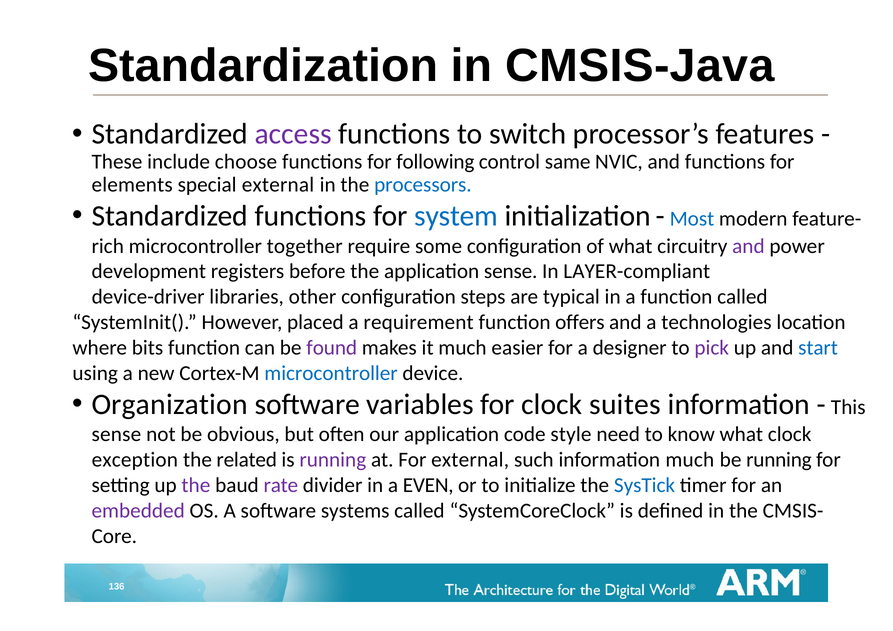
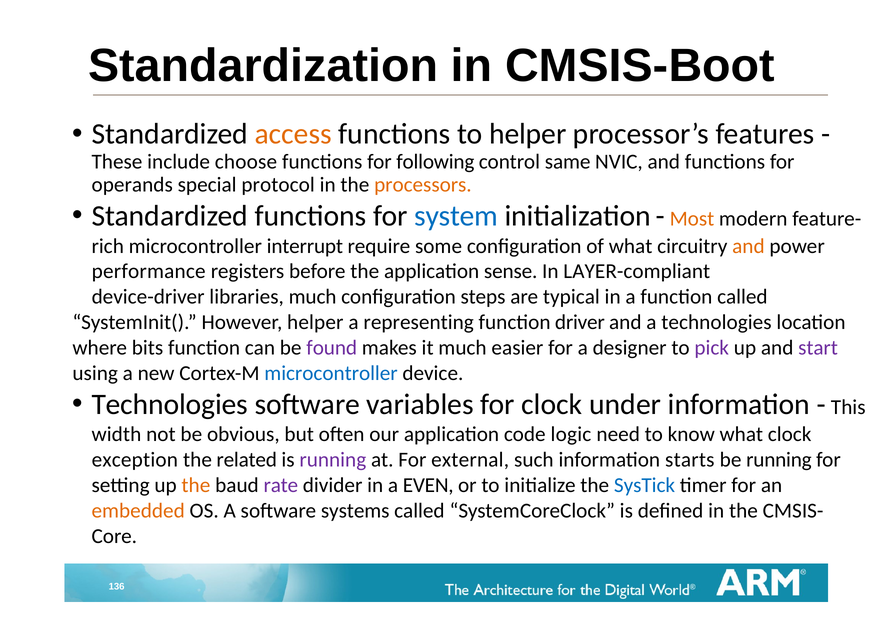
CMSIS-Java: CMSIS-Java -> CMSIS-Boot
access colour: purple -> orange
to switch: switch -> helper
elements: elements -> operands
special external: external -> protocol
processors colour: blue -> orange
Most colour: blue -> orange
together: together -> interrupt
and at (748, 246) colour: purple -> orange
development: development -> performance
libraries other: other -> much
However placed: placed -> helper
requirement: requirement -> representing
offers: offers -> driver
start colour: blue -> purple
Organization at (170, 404): Organization -> Technologies
suites: suites -> under
sense at (116, 434): sense -> width
style: style -> logic
information much: much -> starts
the at (196, 485) colour: purple -> orange
embedded colour: purple -> orange
